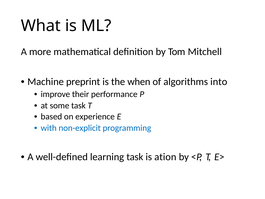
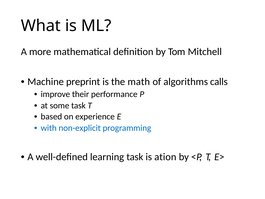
when: when -> math
into: into -> calls
